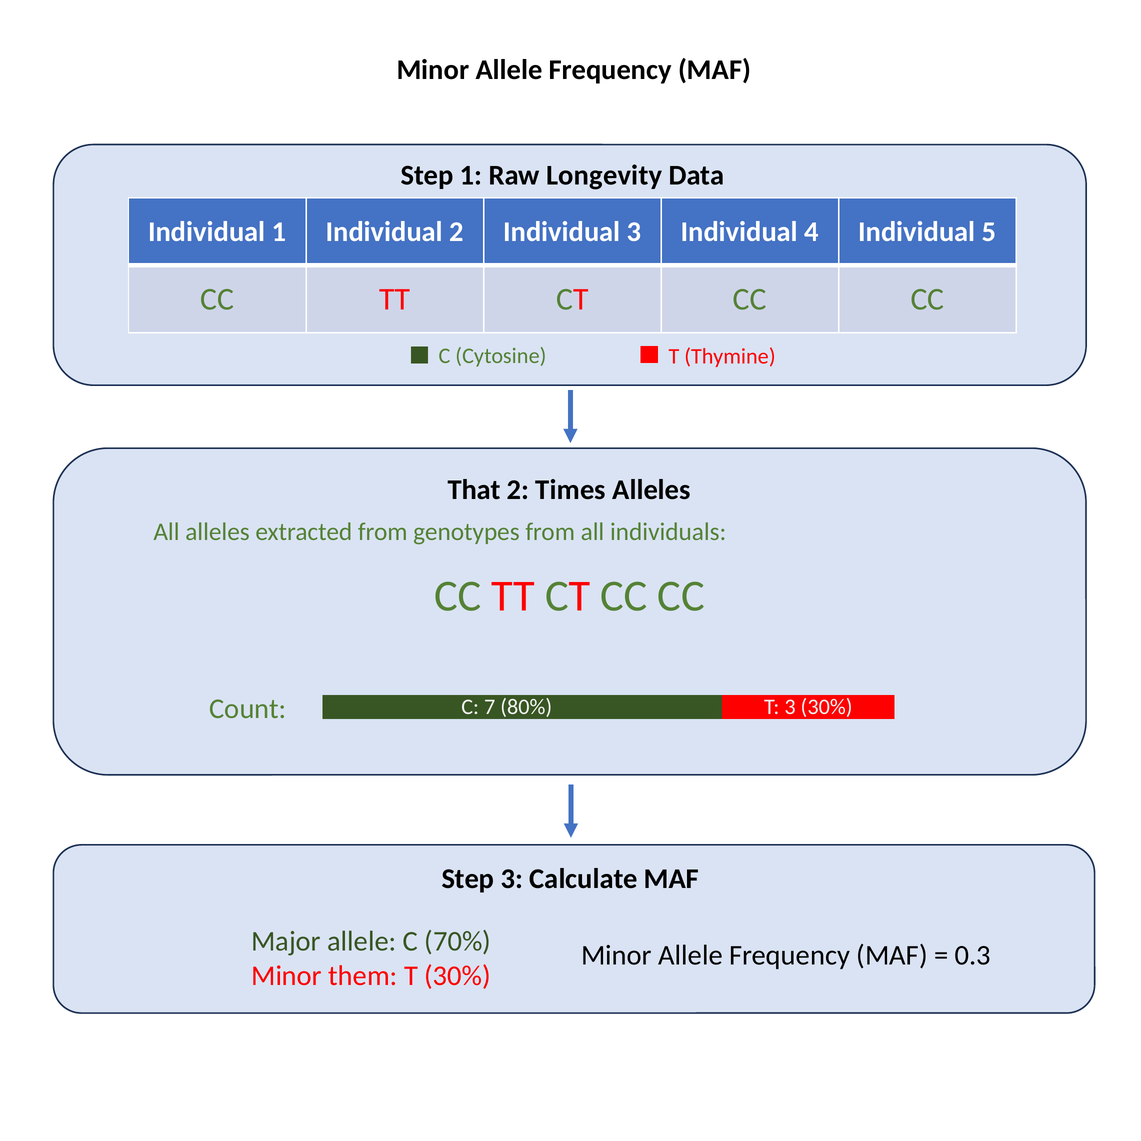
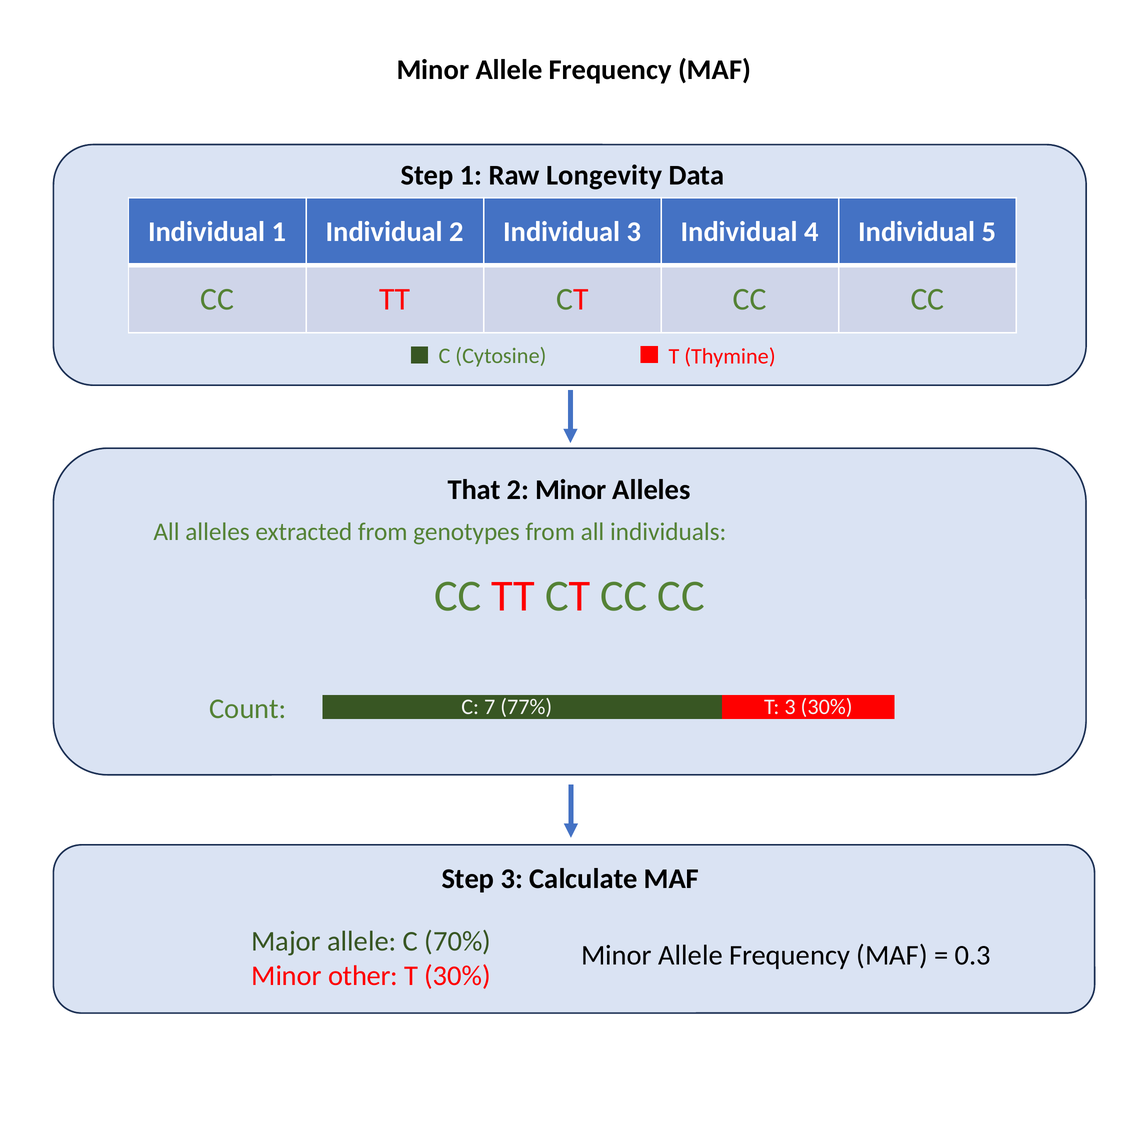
2 Times: Times -> Minor
80%: 80% -> 77%
them: them -> other
